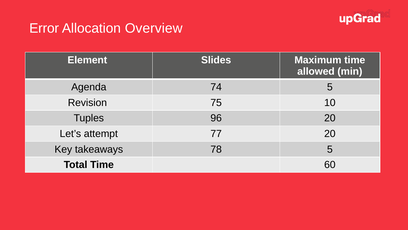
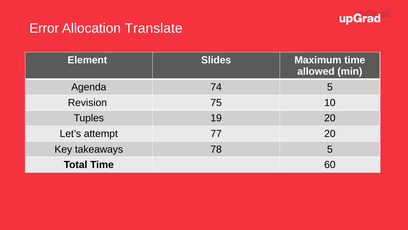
Overview: Overview -> Translate
96: 96 -> 19
